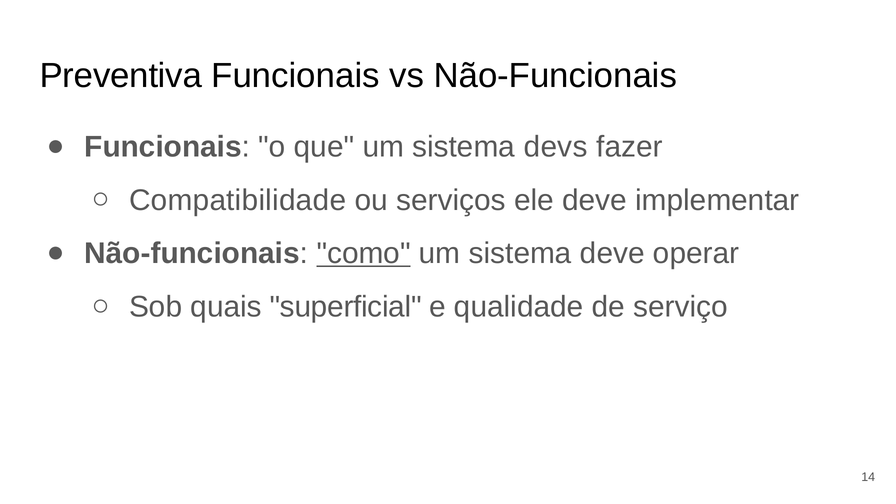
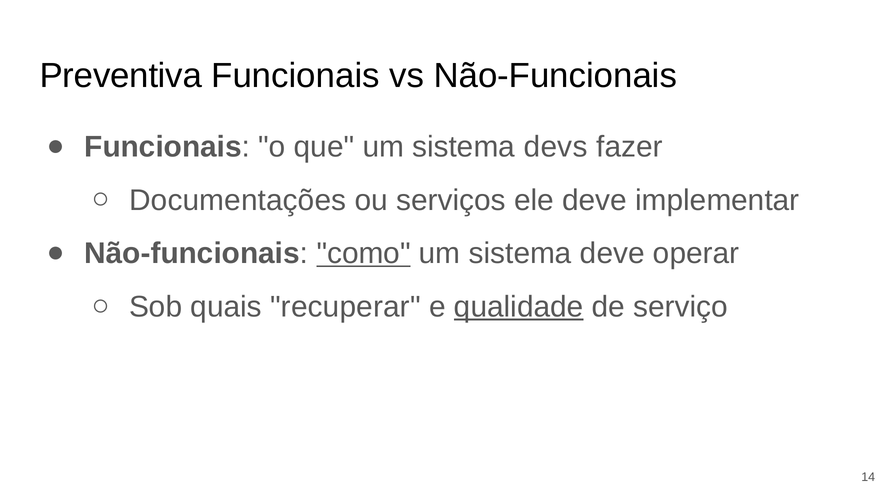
Compatibilidade: Compatibilidade -> Documentações
superficial: superficial -> recuperar
qualidade underline: none -> present
